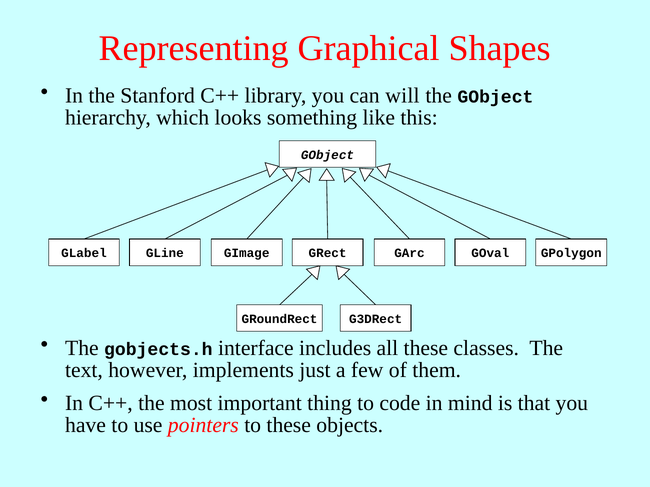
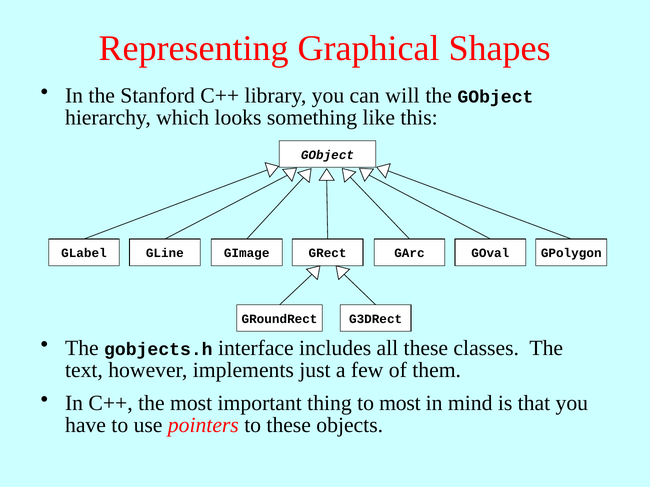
to code: code -> most
